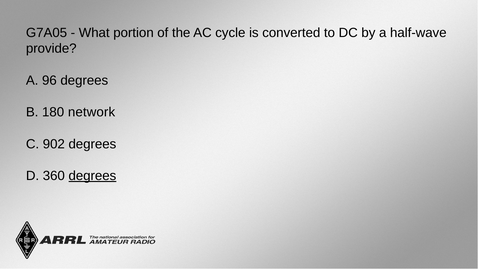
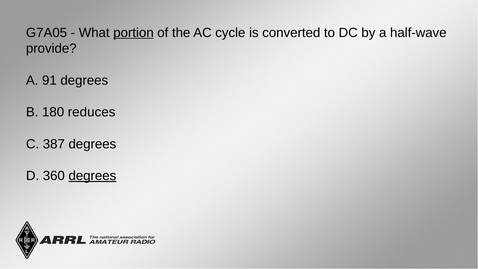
portion underline: none -> present
96: 96 -> 91
network: network -> reduces
902: 902 -> 387
